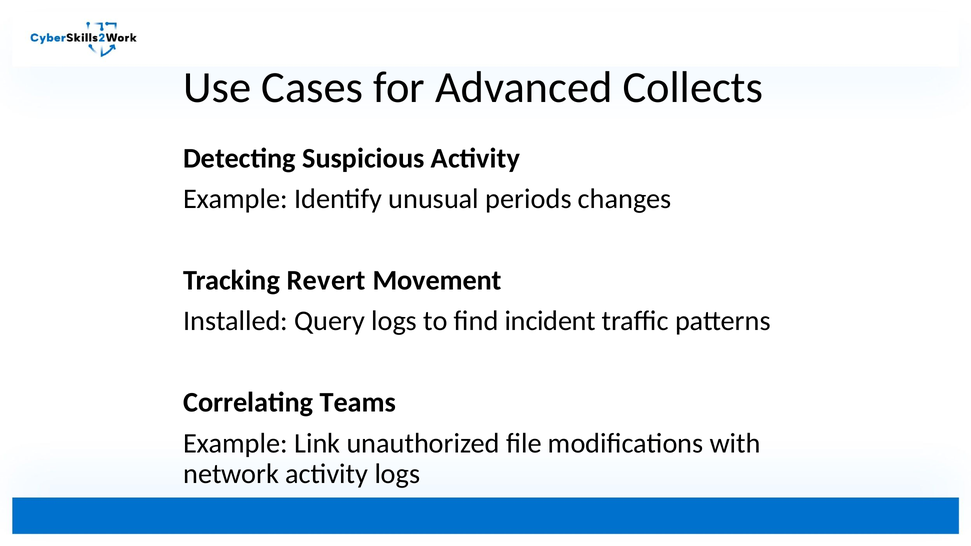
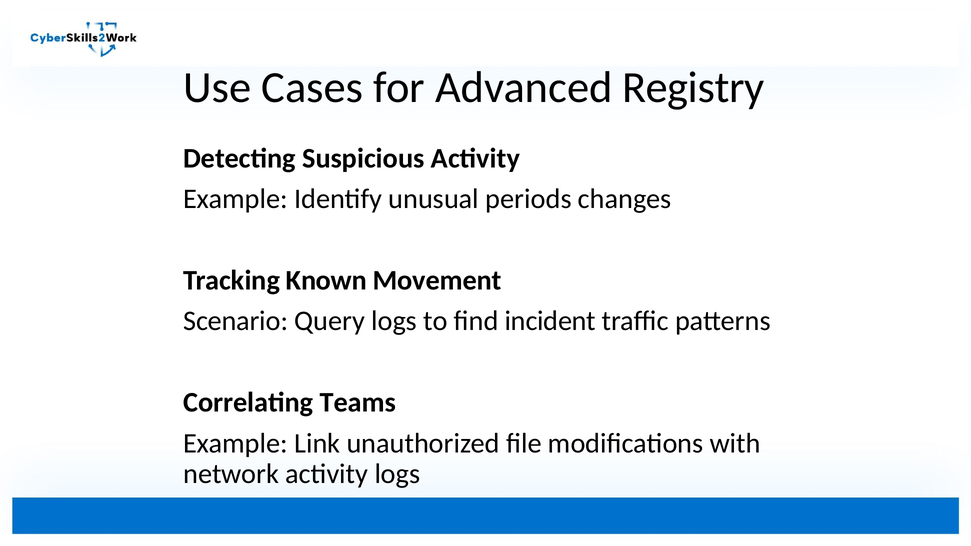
Collects: Collects -> Registry
Revert: Revert -> Known
Installed: Installed -> Scenario
